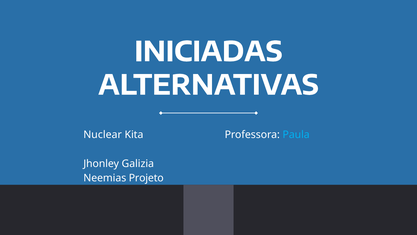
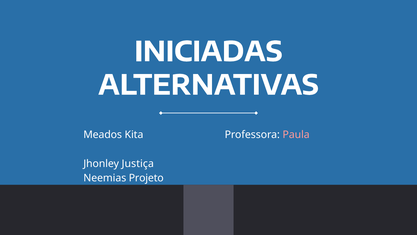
Nuclear: Nuclear -> Meados
Paula colour: light blue -> pink
Galizia: Galizia -> Justiça
